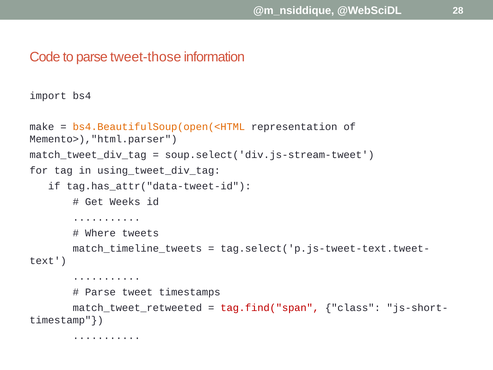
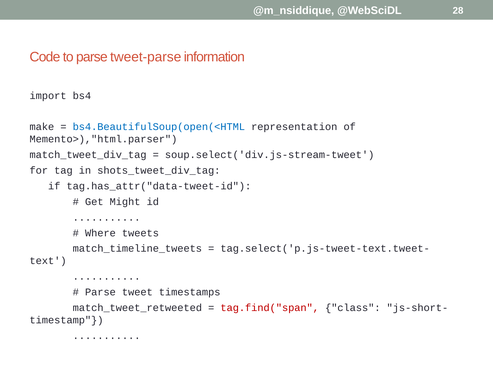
tweet-those: tweet-those -> tweet-parse
bs4.BeautifulSoup(open(<HTML colour: orange -> blue
using_tweet_div_tag: using_tweet_div_tag -> shots_tweet_div_tag
Weeks: Weeks -> Might
